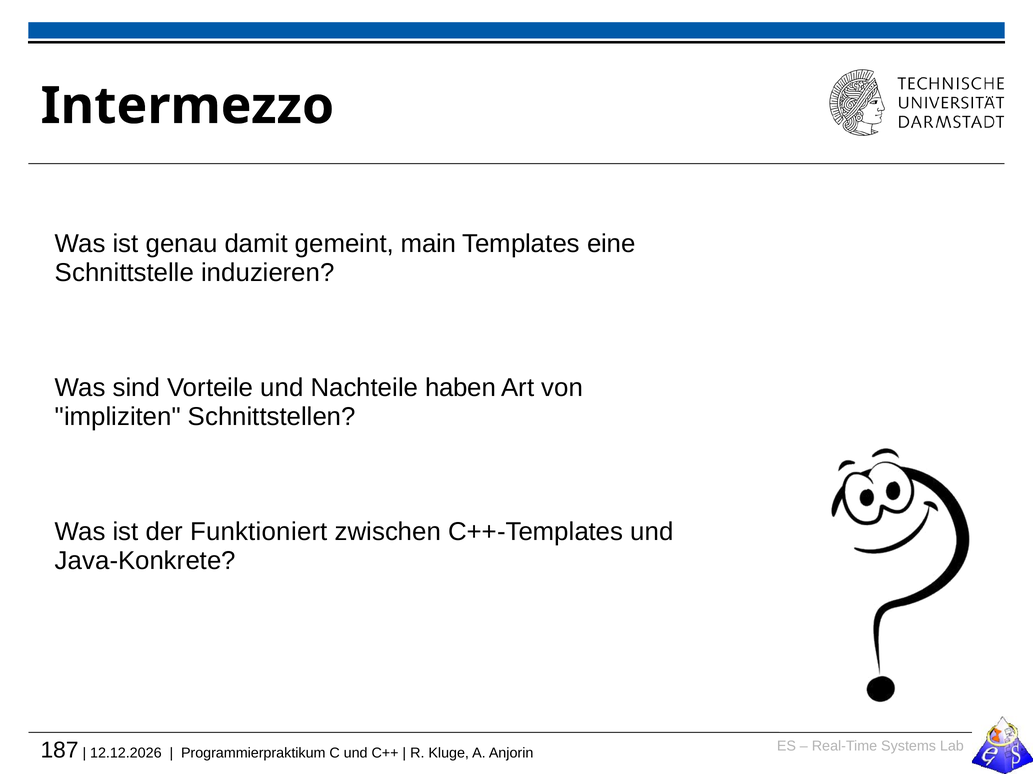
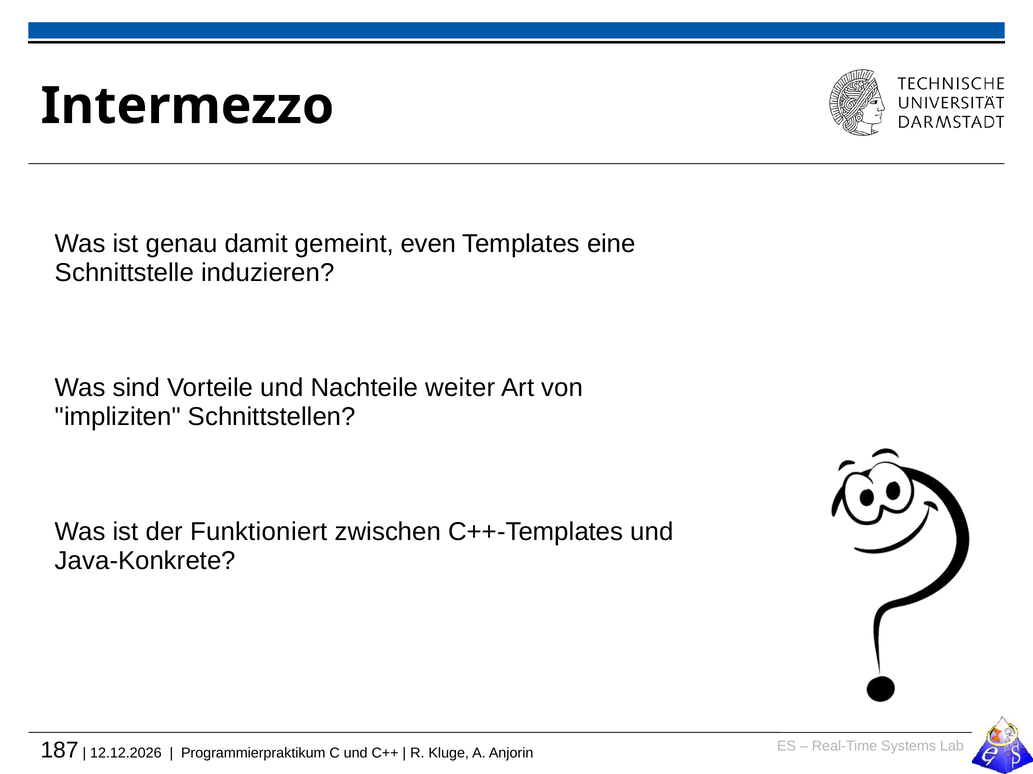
main: main -> even
haben: haben -> weiter
